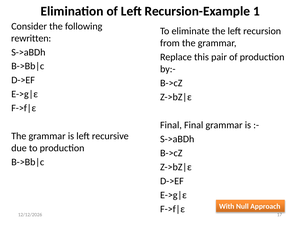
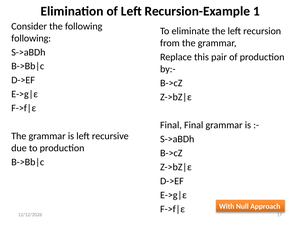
rewritten at (31, 38): rewritten -> following
